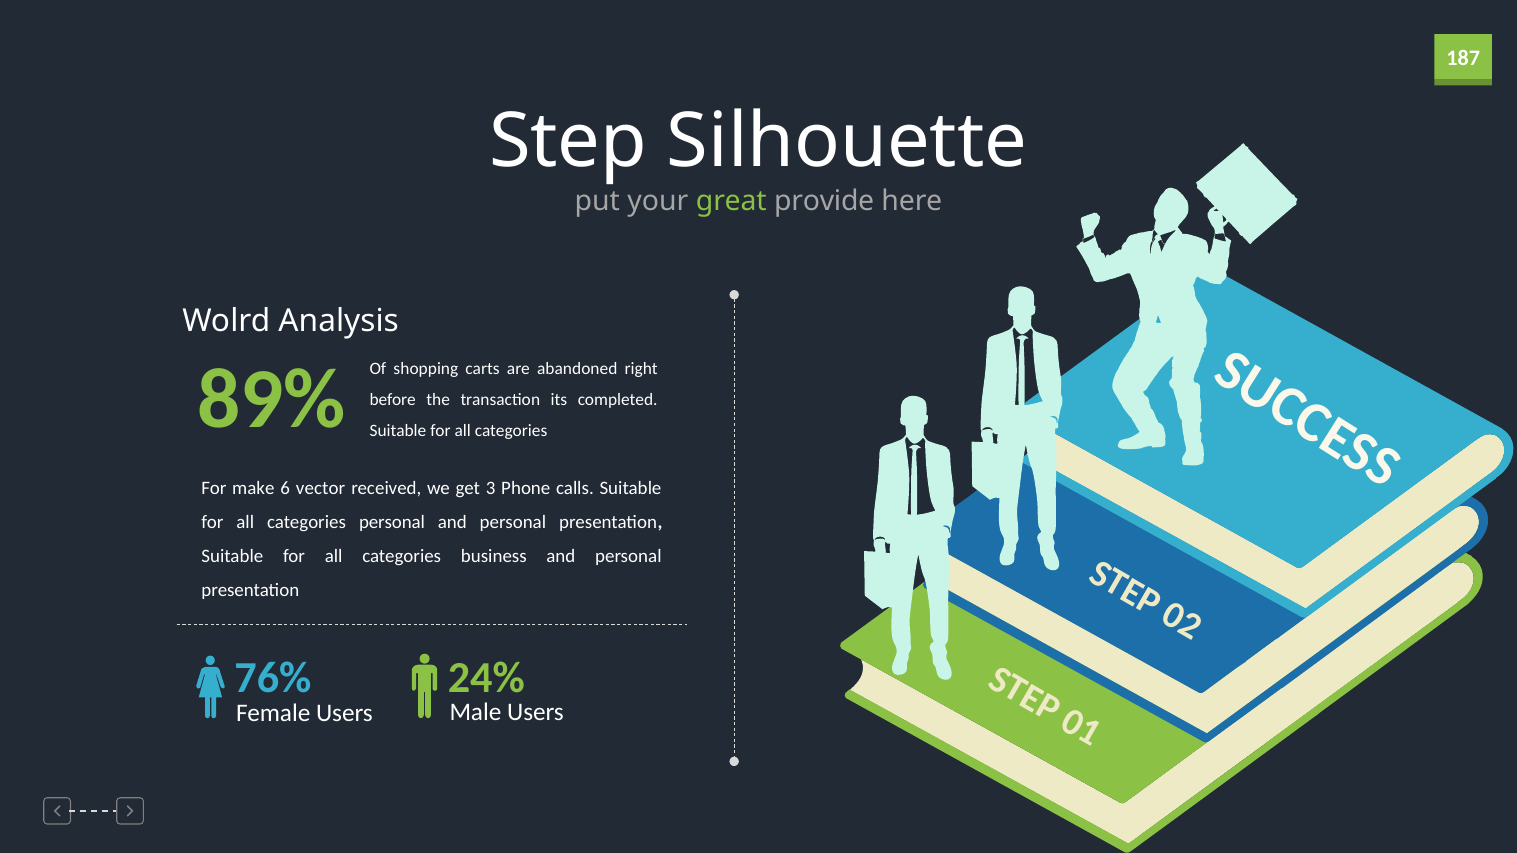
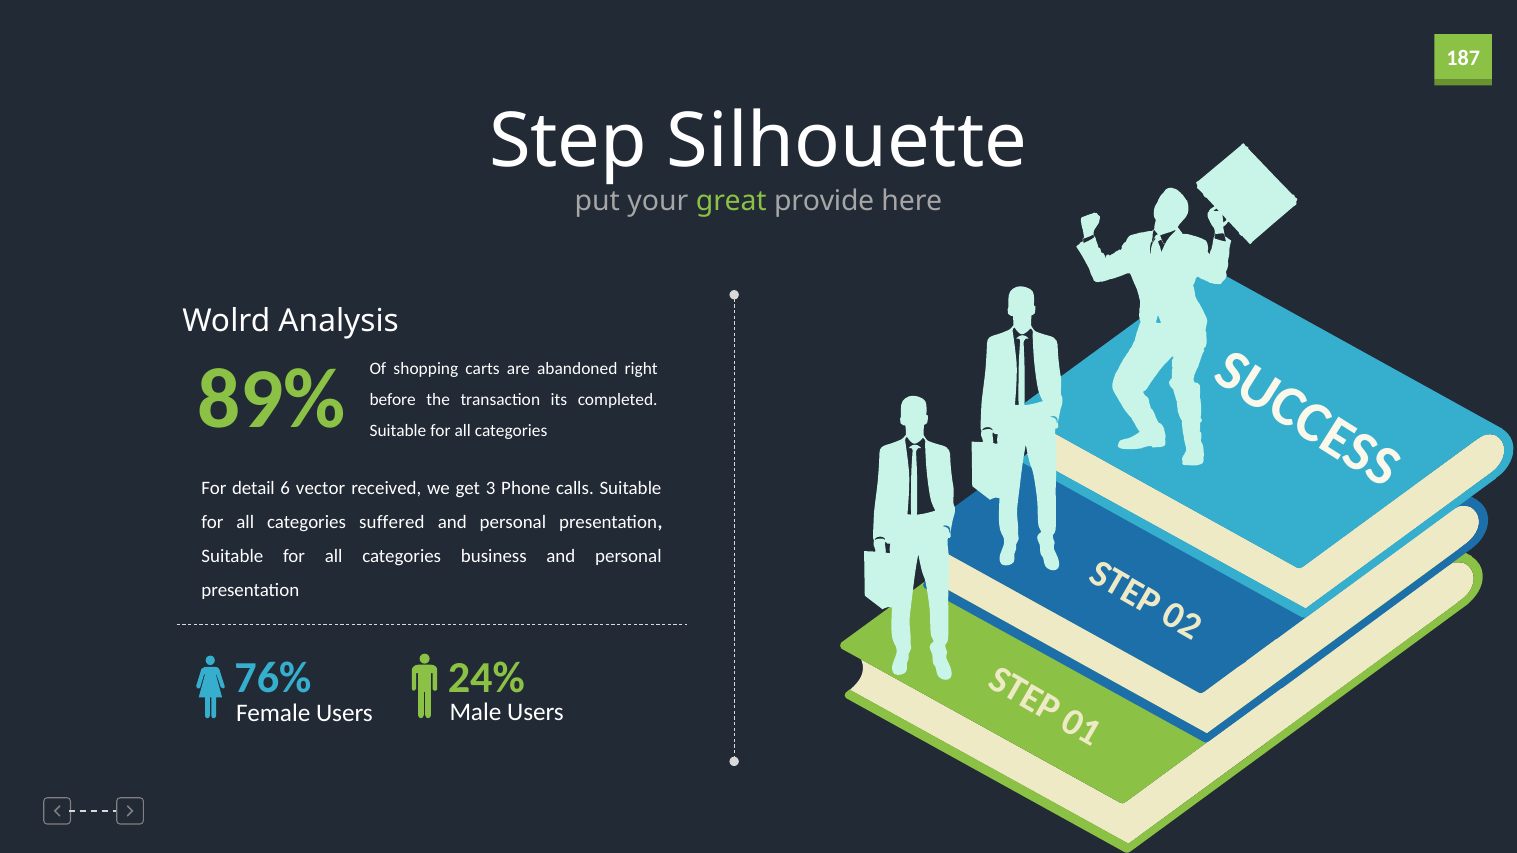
make: make -> detail
categories personal: personal -> suffered
